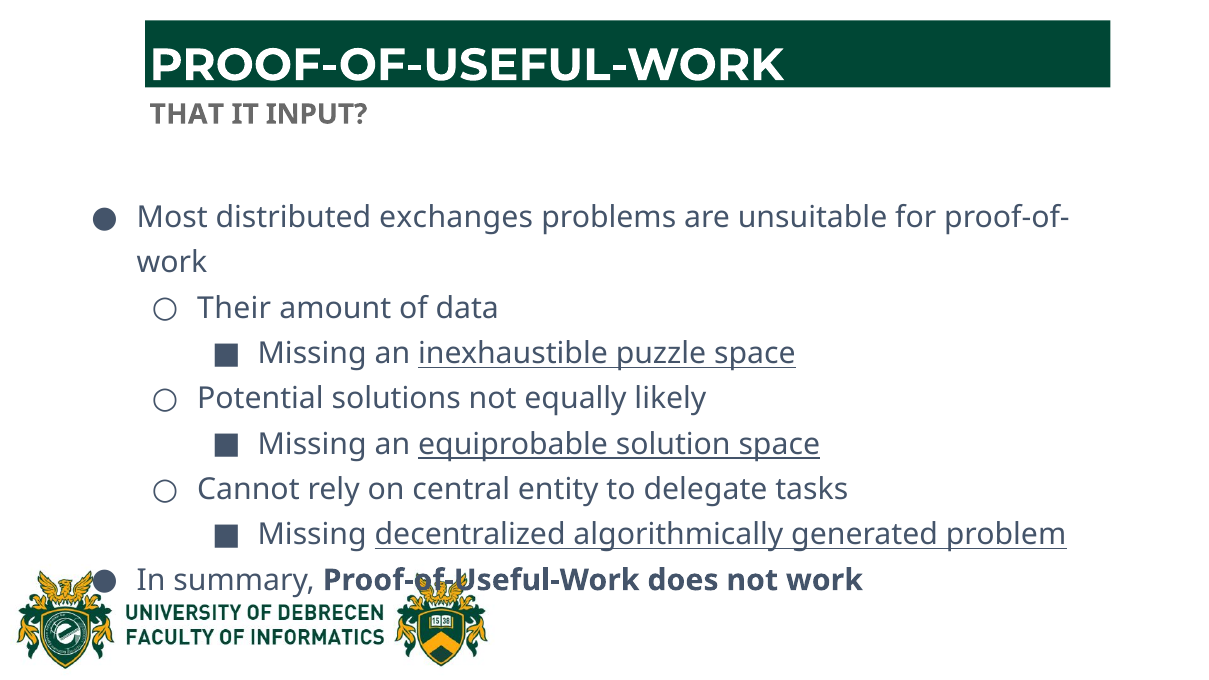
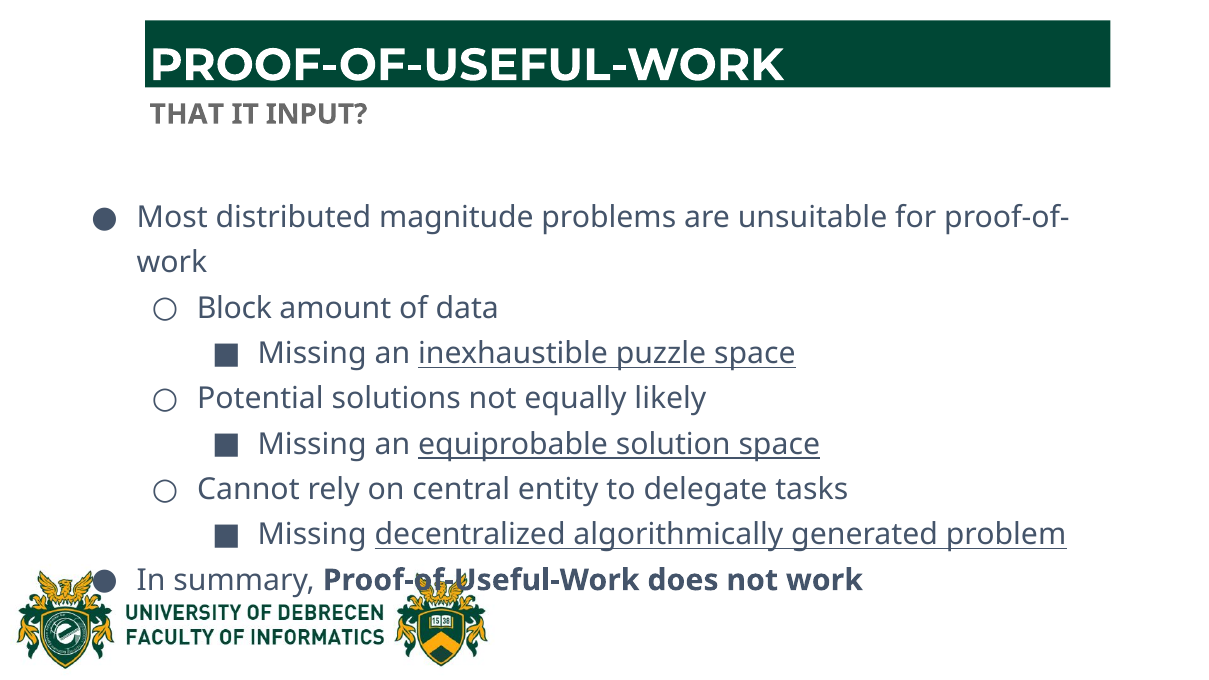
exchanges: exchanges -> magnitude
Their: Their -> Block
